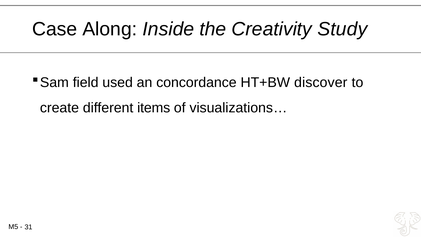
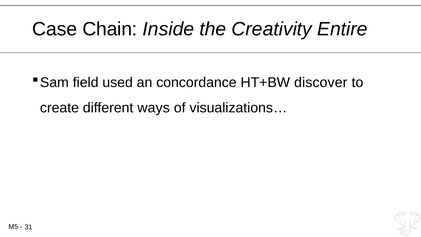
Along: Along -> Chain
Study: Study -> Entire
items: items -> ways
